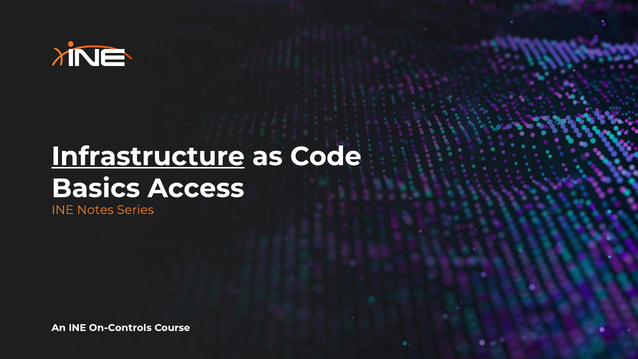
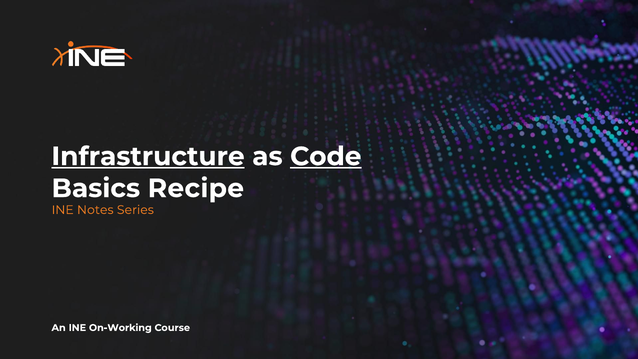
Code underline: none -> present
Access: Access -> Recipe
On-Controls: On-Controls -> On-Working
